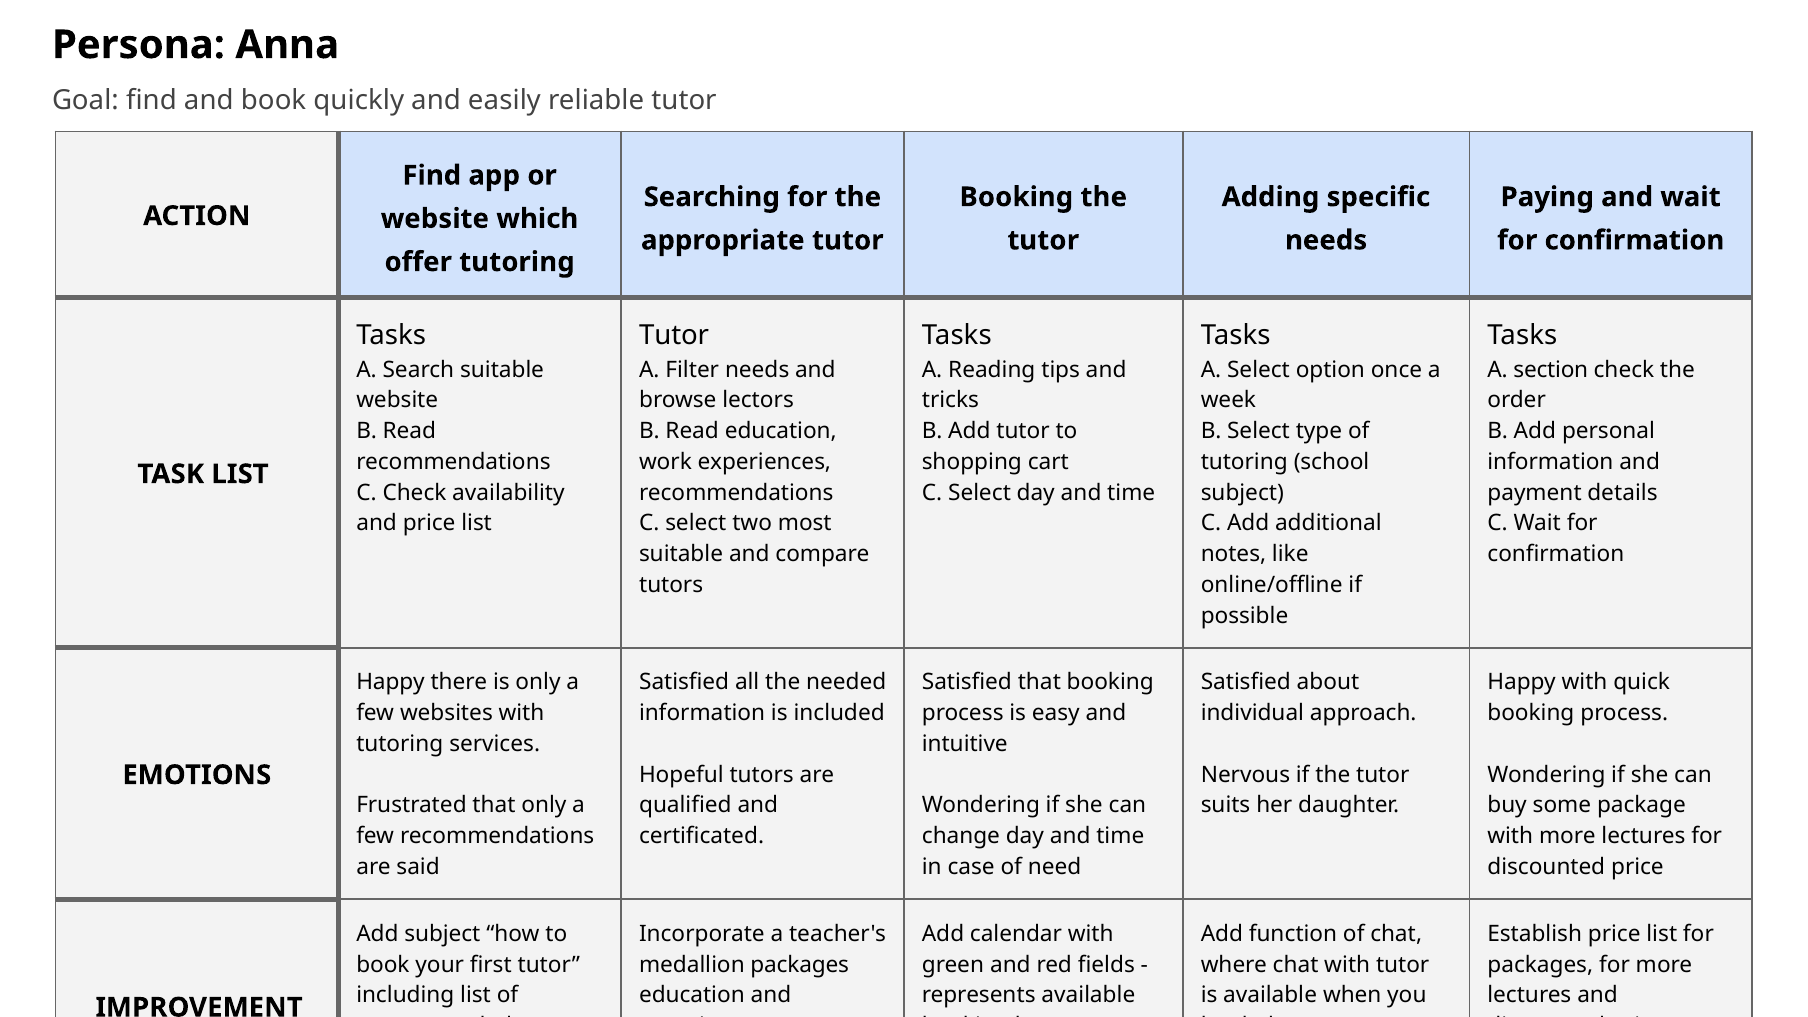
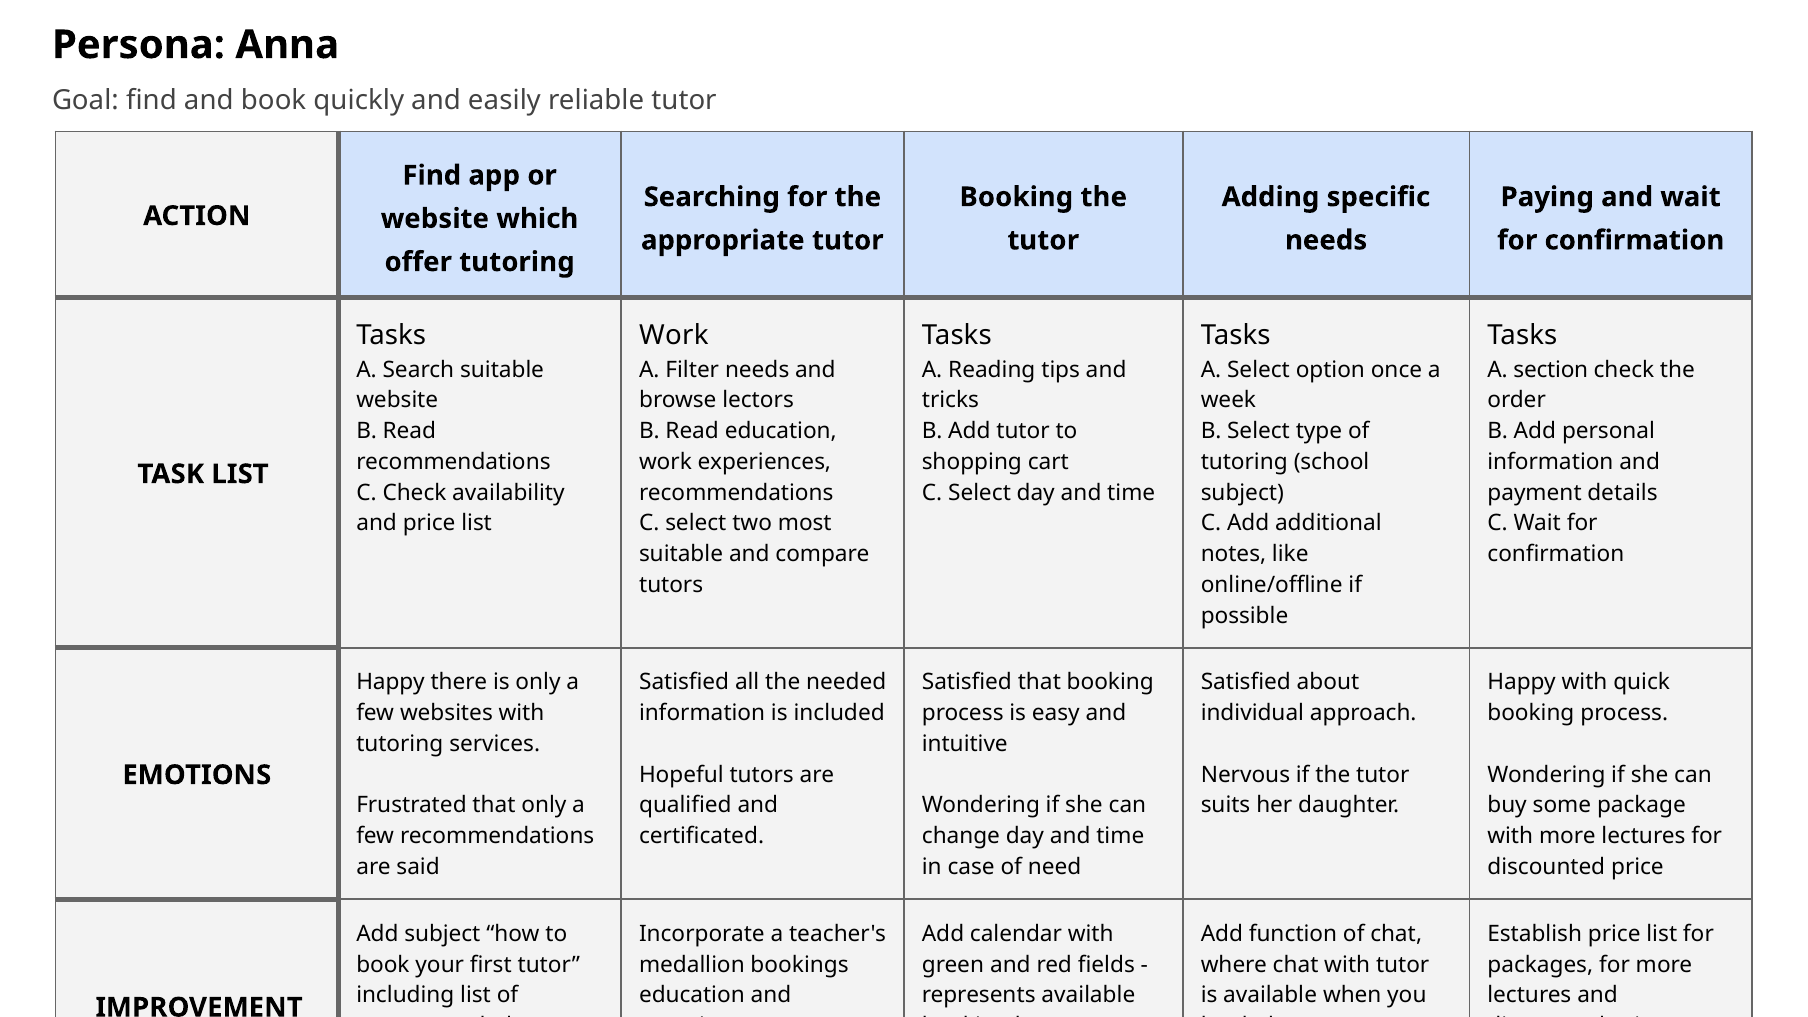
Tutor at (674, 336): Tutor -> Work
medallion packages: packages -> bookings
